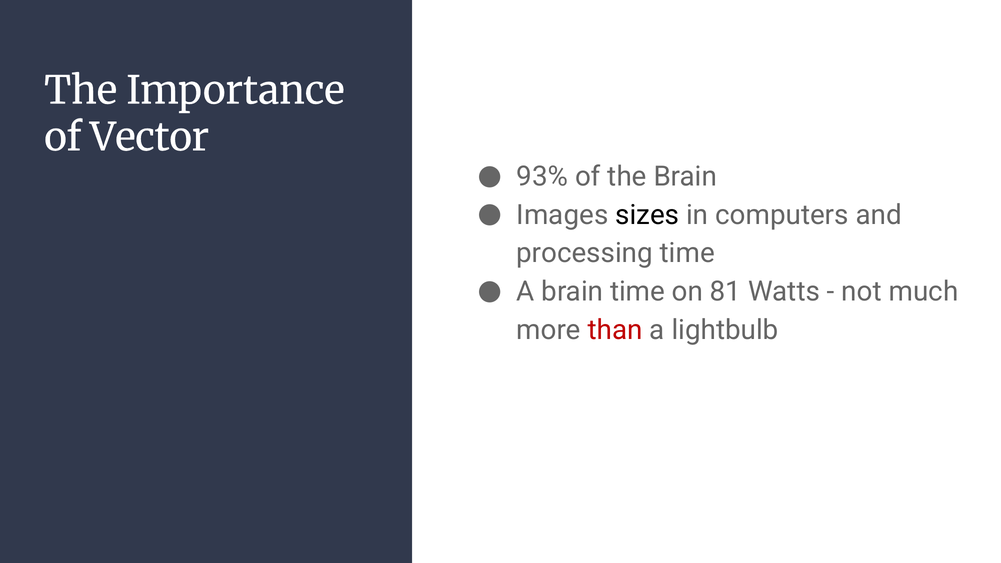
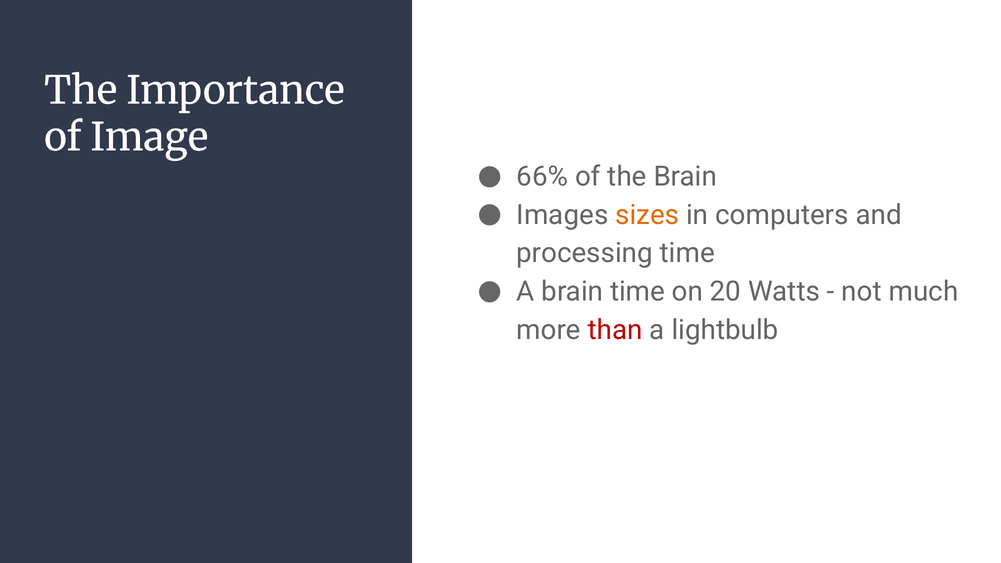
Vector: Vector -> Image
93%: 93% -> 66%
sizes colour: black -> orange
81: 81 -> 20
